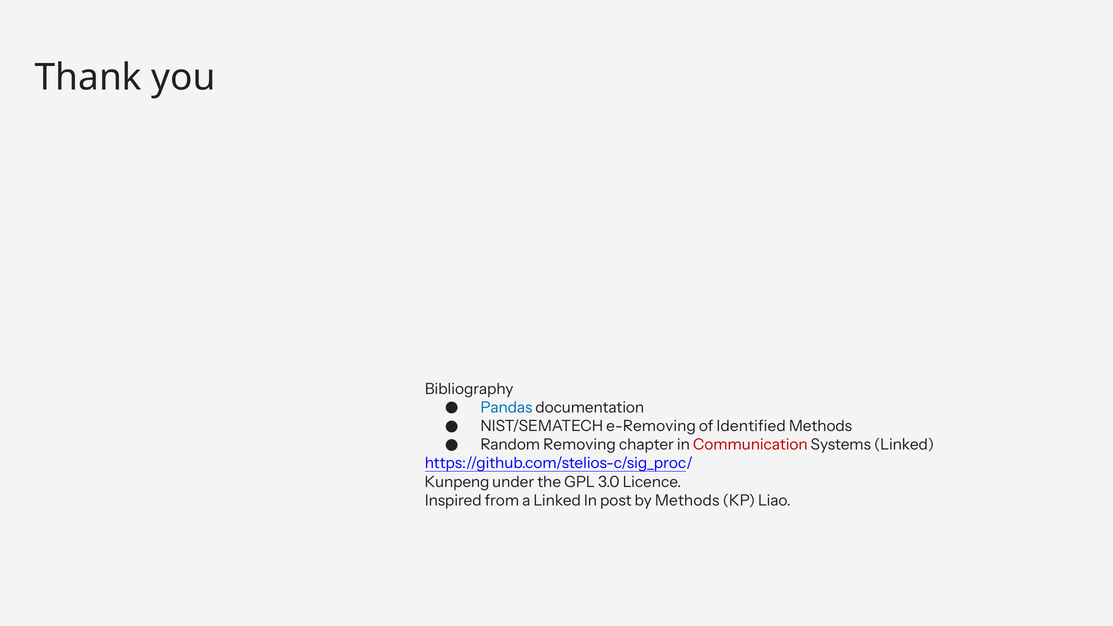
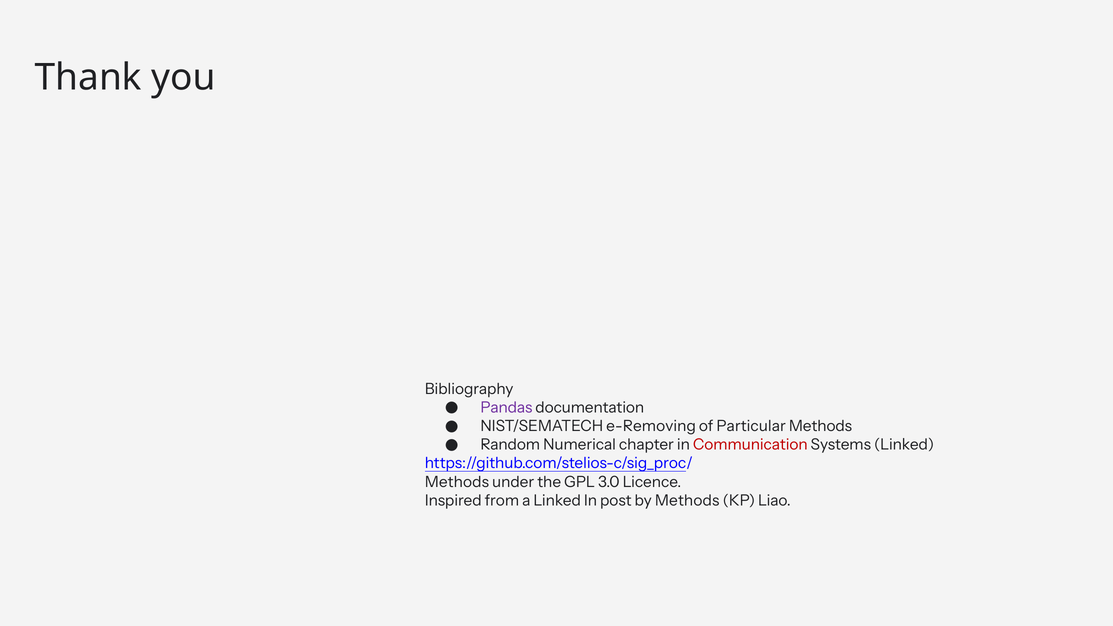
Pandas colour: blue -> purple
Identified: Identified -> Particular
Removing: Removing -> Numerical
Kunpeng at (457, 482): Kunpeng -> Methods
